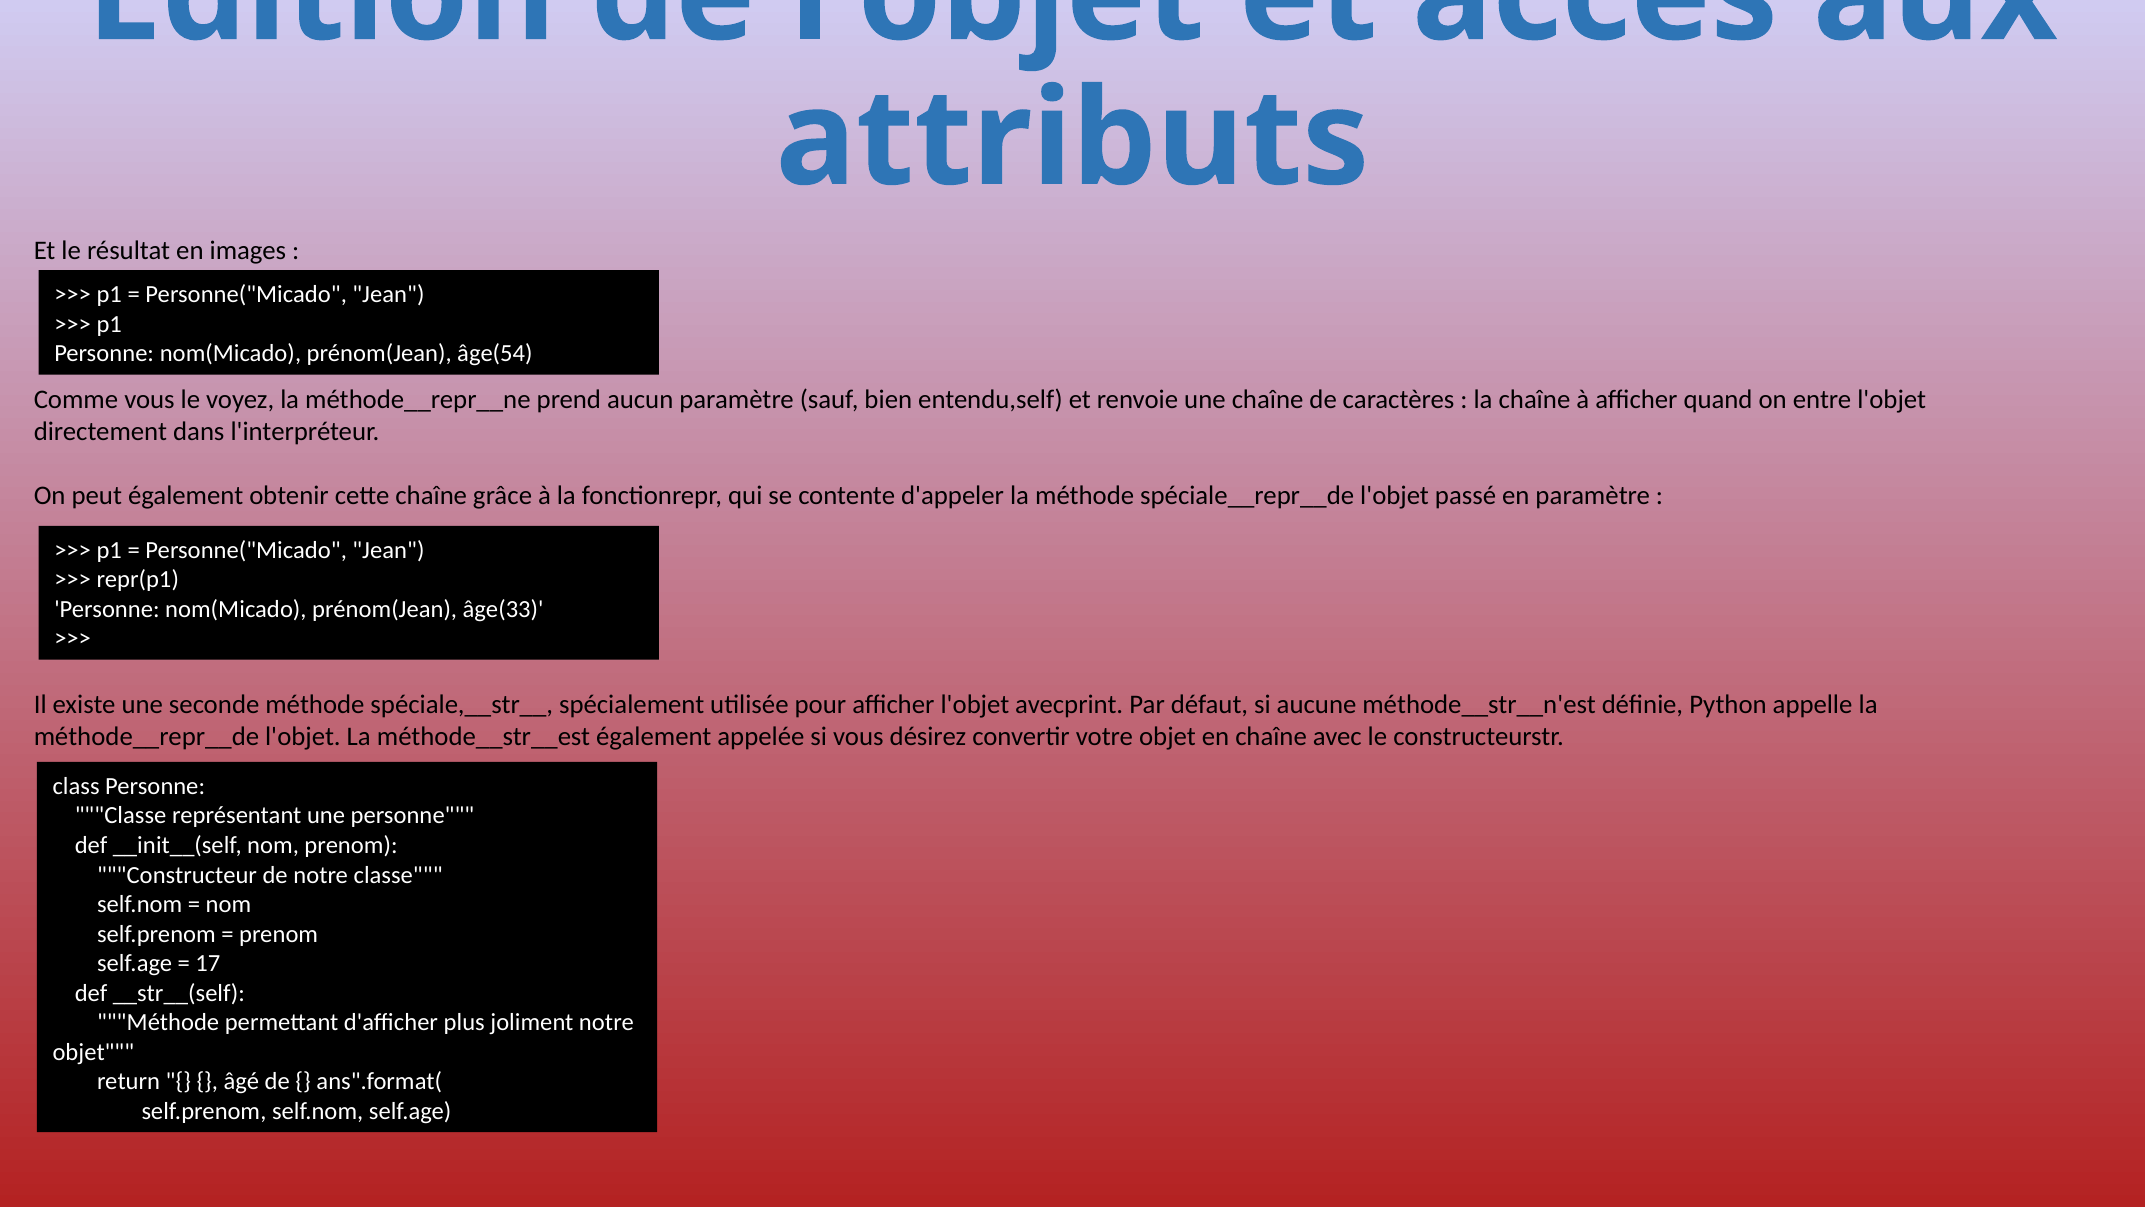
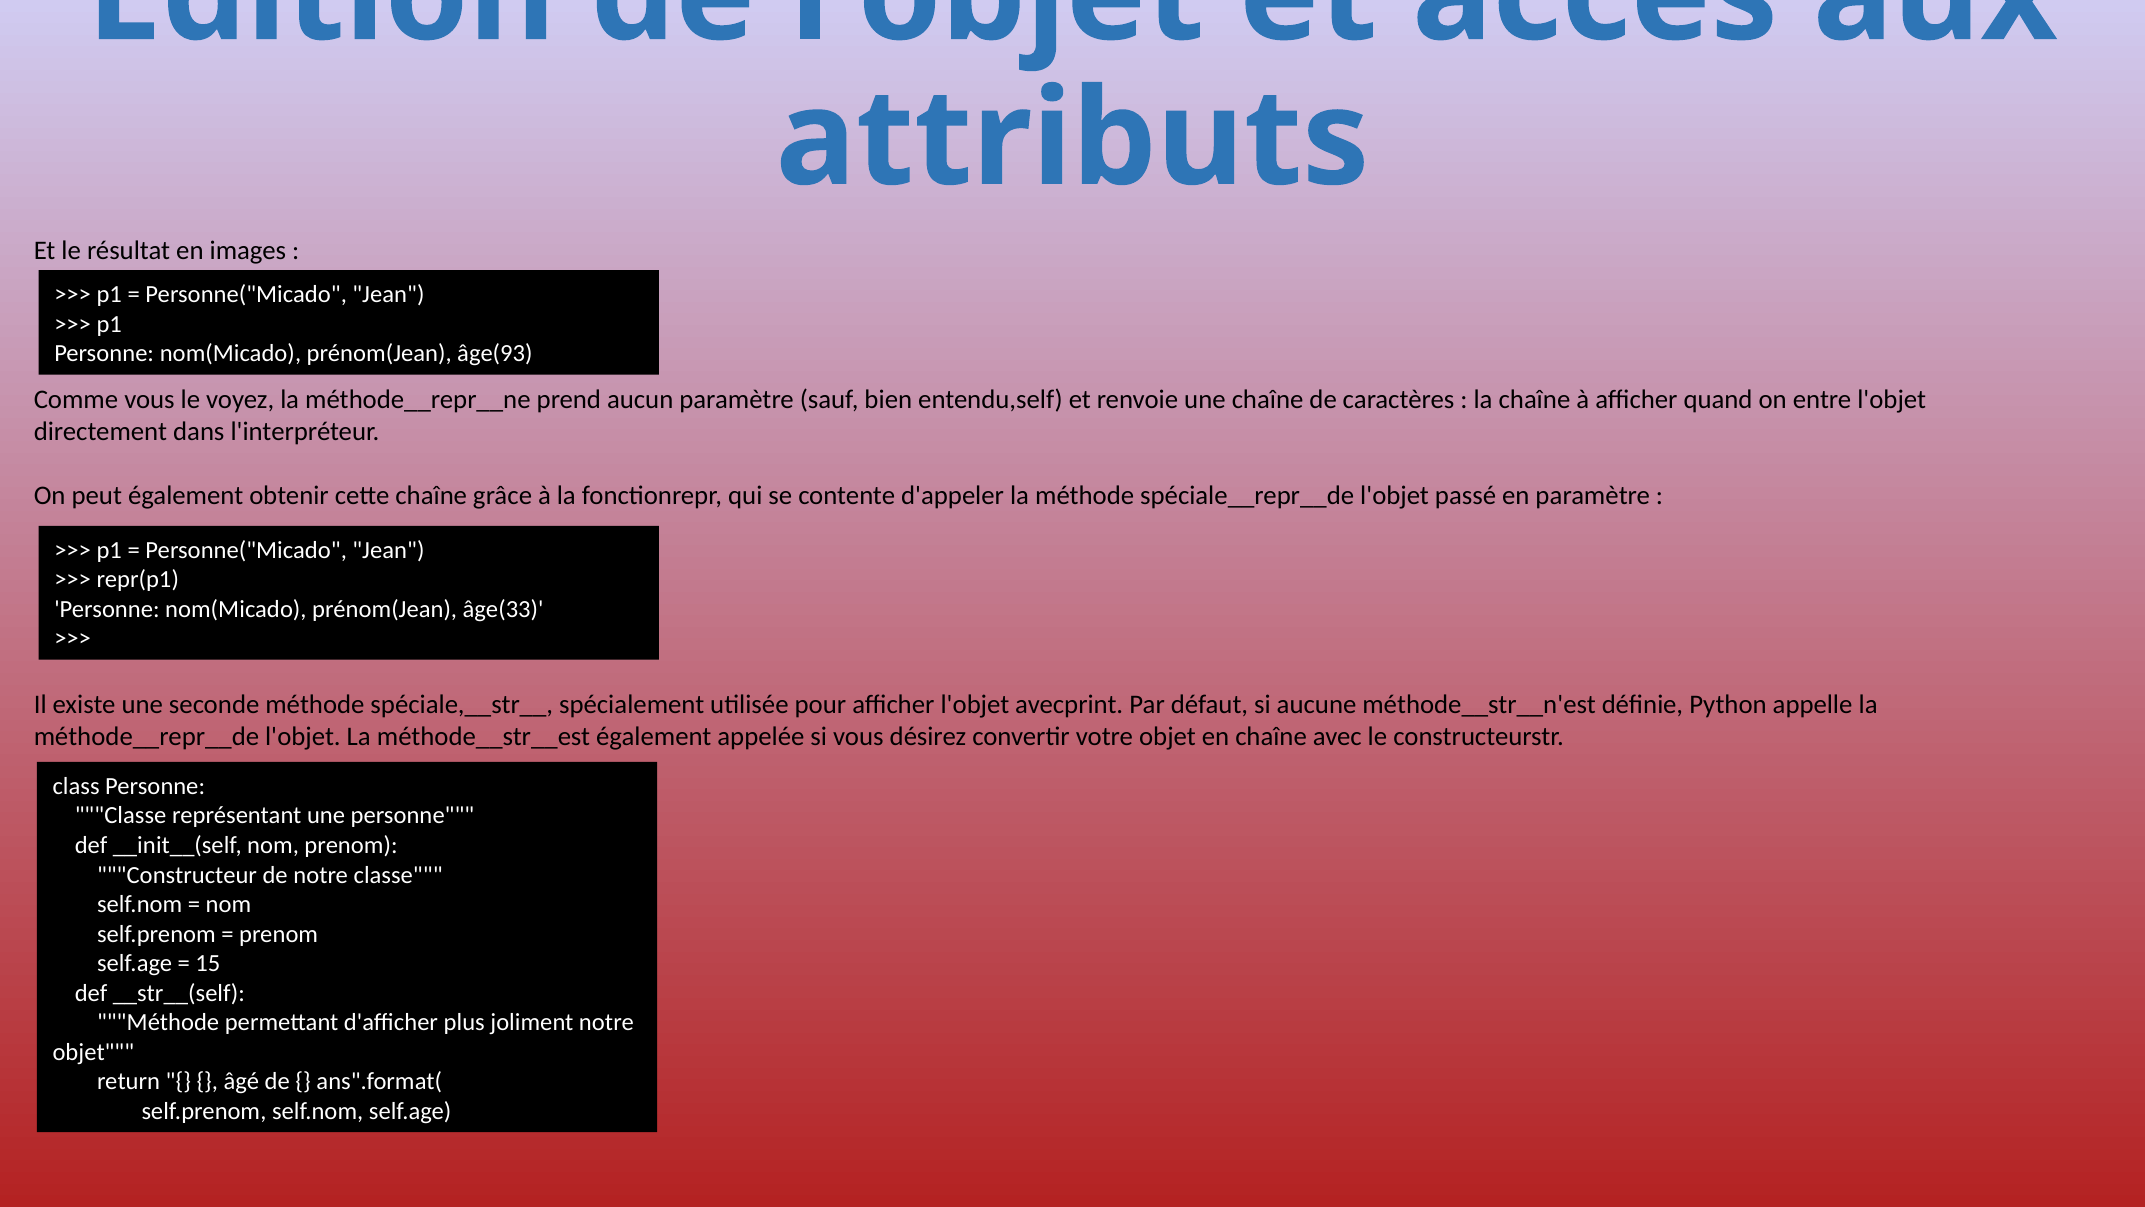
âge(54: âge(54 -> âge(93
17: 17 -> 15
